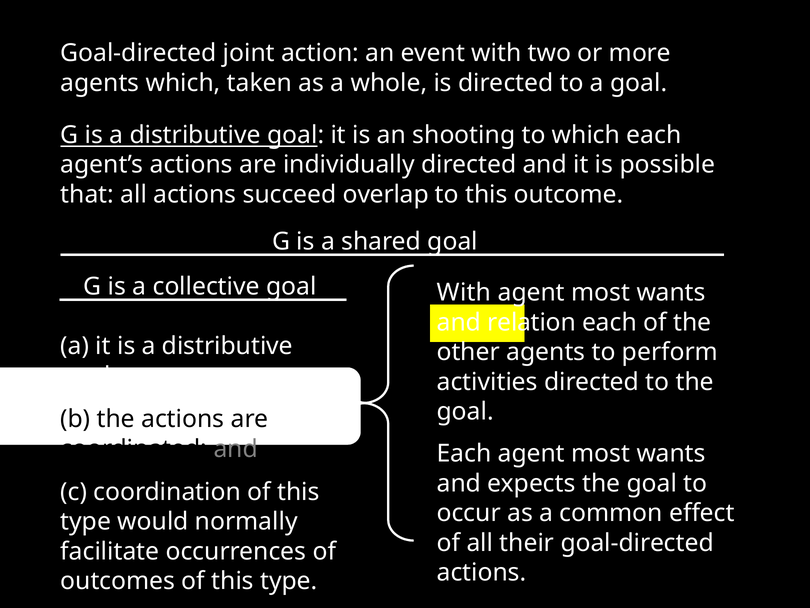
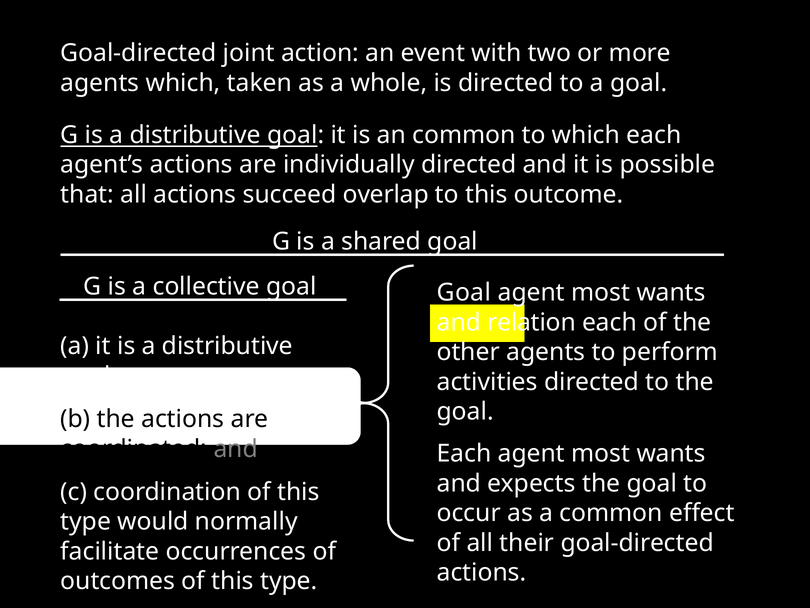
an shooting: shooting -> common
With at (464, 293): With -> Goal
